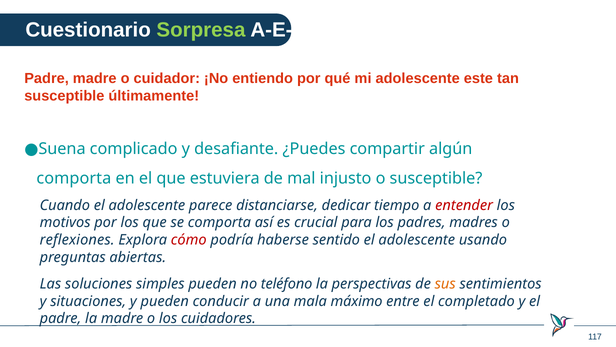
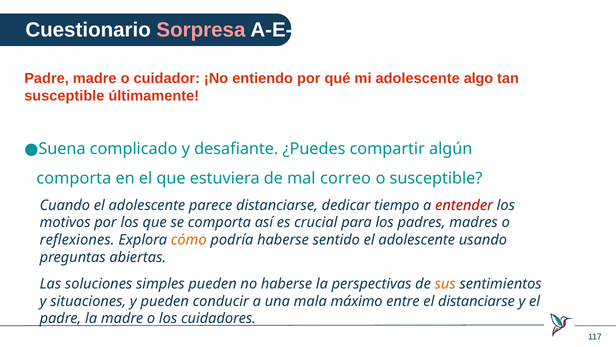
Sorpresa colour: light green -> pink
este: este -> algo
injusto: injusto -> correo
cómo colour: red -> orange
no teléfono: teléfono -> haberse
el completado: completado -> distanciarse
